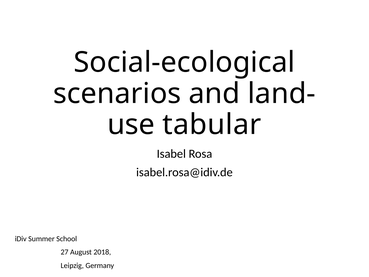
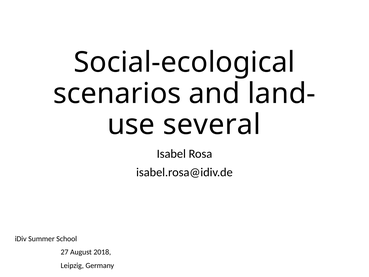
tabular: tabular -> several
